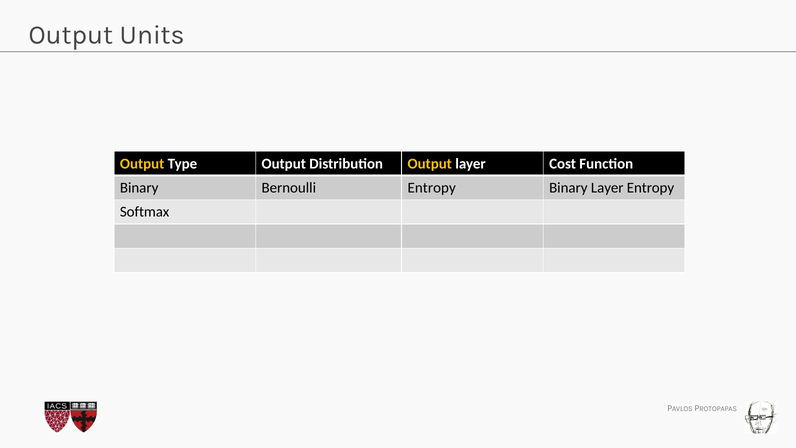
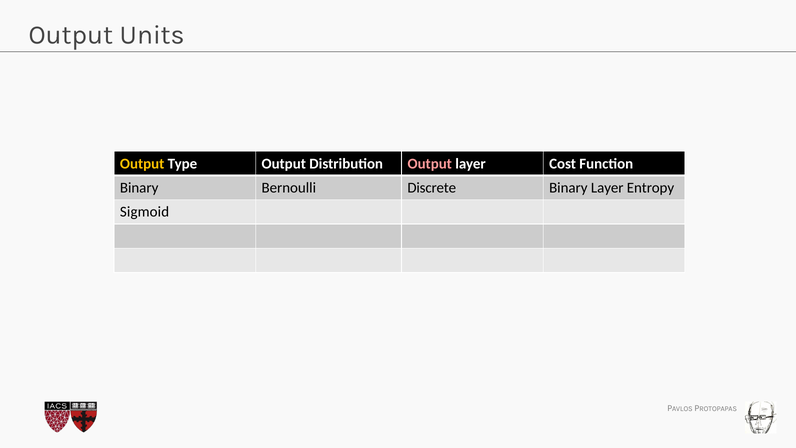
Output at (430, 164) colour: yellow -> pink
Bernoulli Entropy: Entropy -> Discrete
Softmax: Softmax -> Sigmoid
